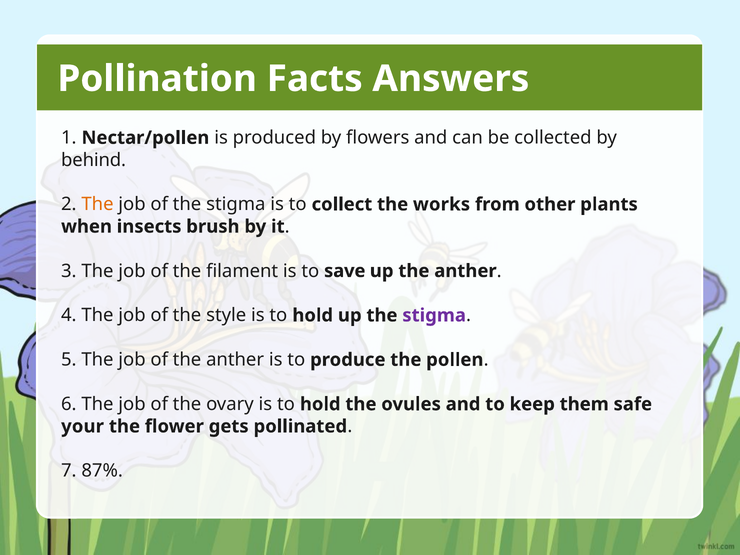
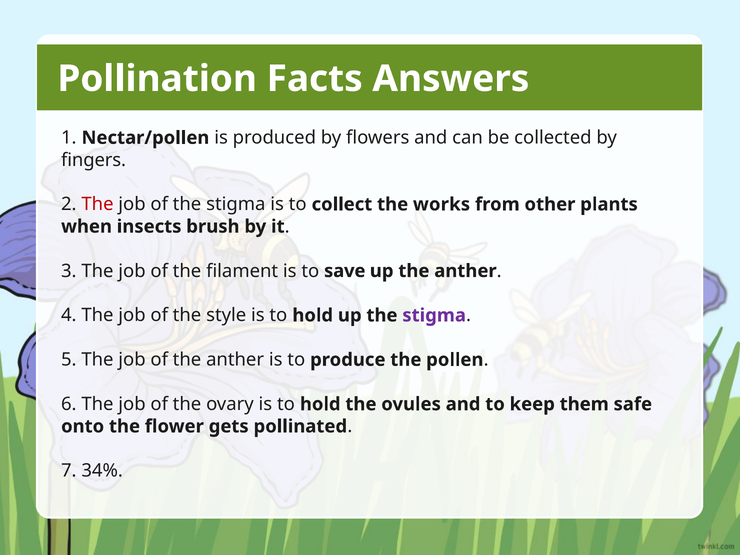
behind: behind -> fingers
The at (98, 204) colour: orange -> red
your: your -> onto
87%: 87% -> 34%
